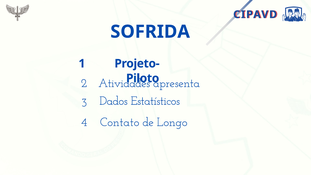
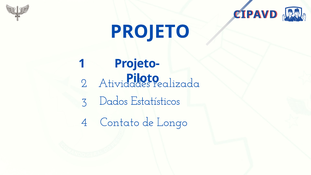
SOFRIDA: SOFRIDA -> PROJETO
apresenta: apresenta -> realizada
